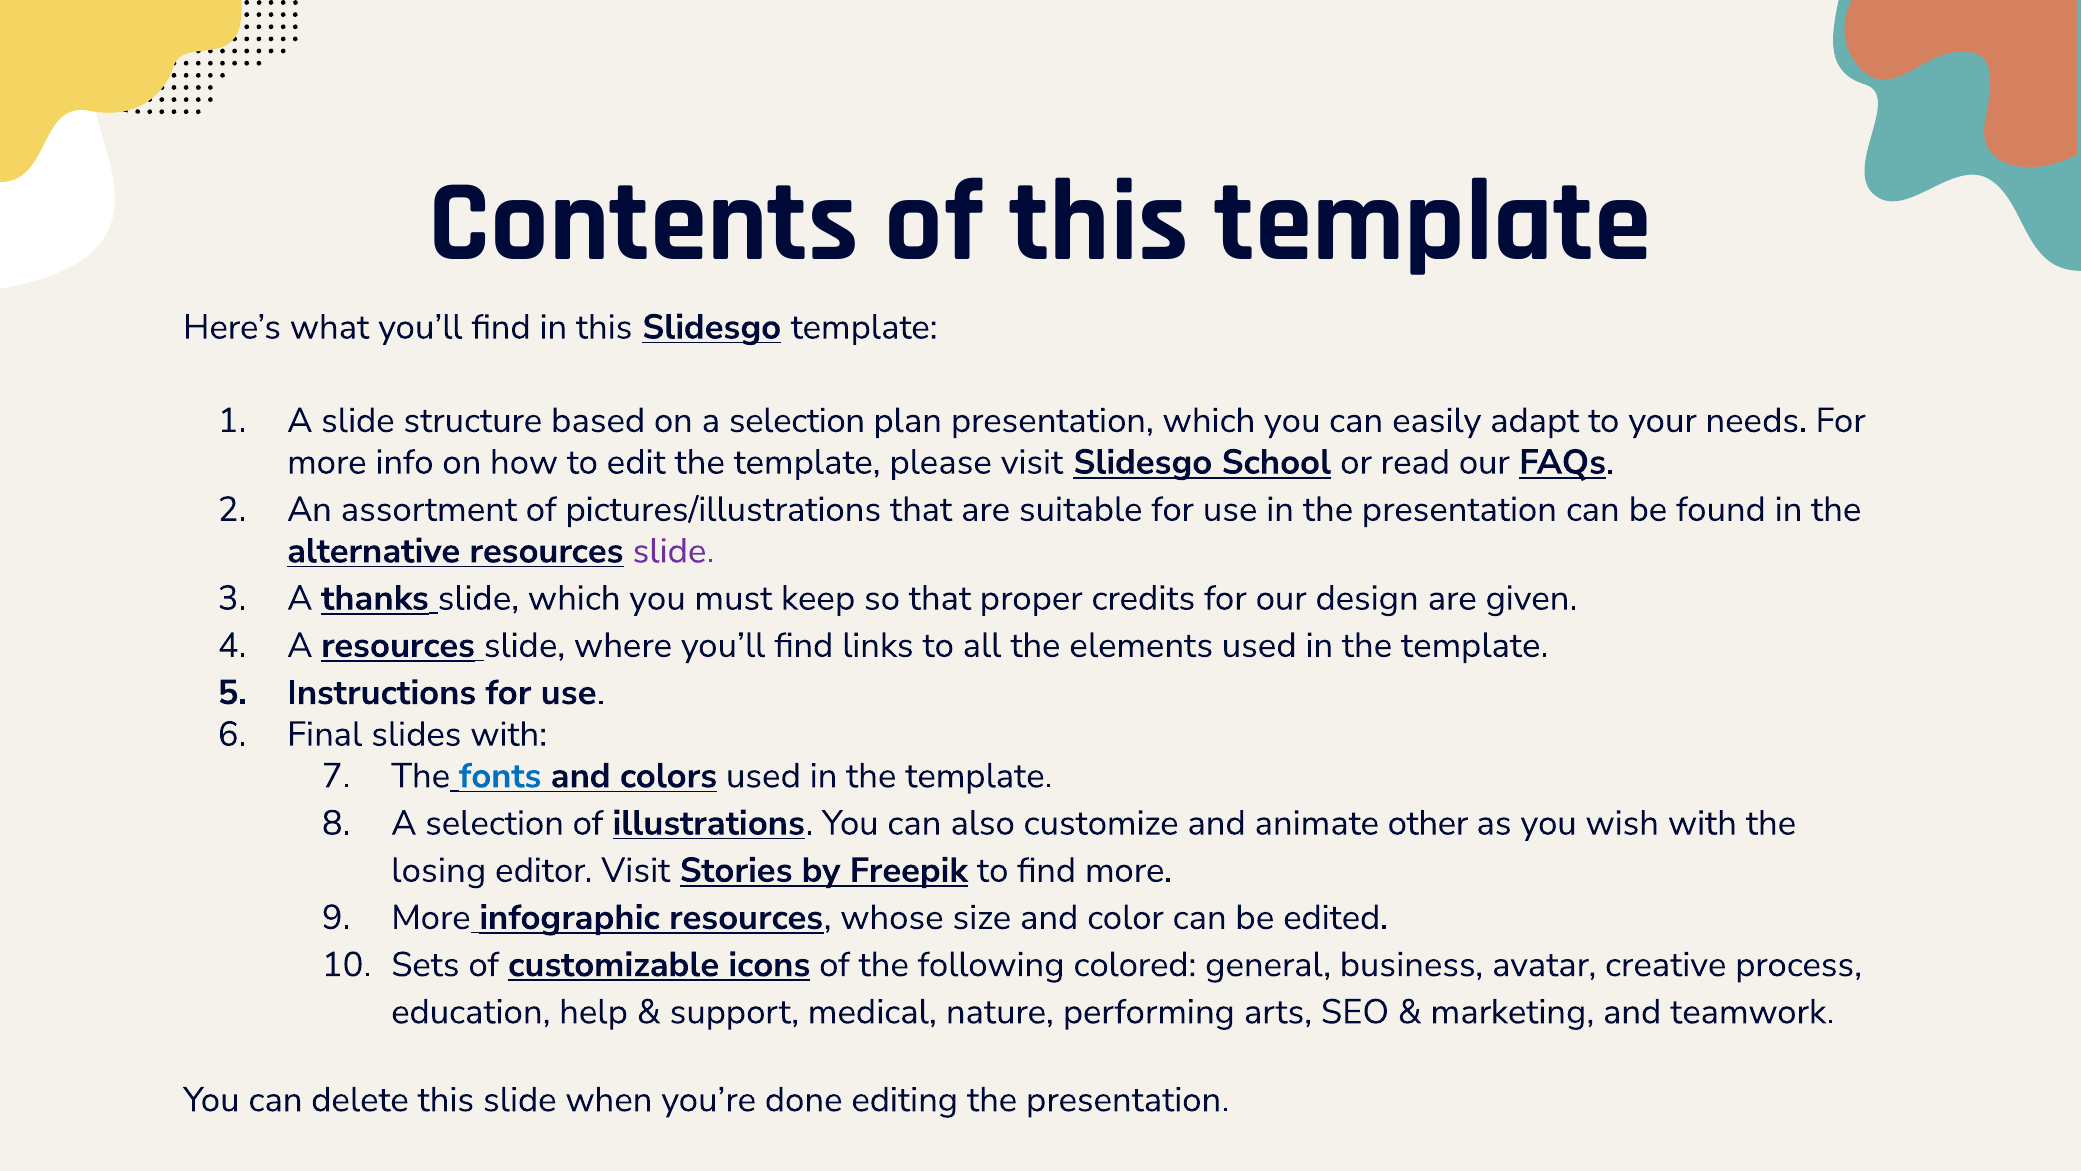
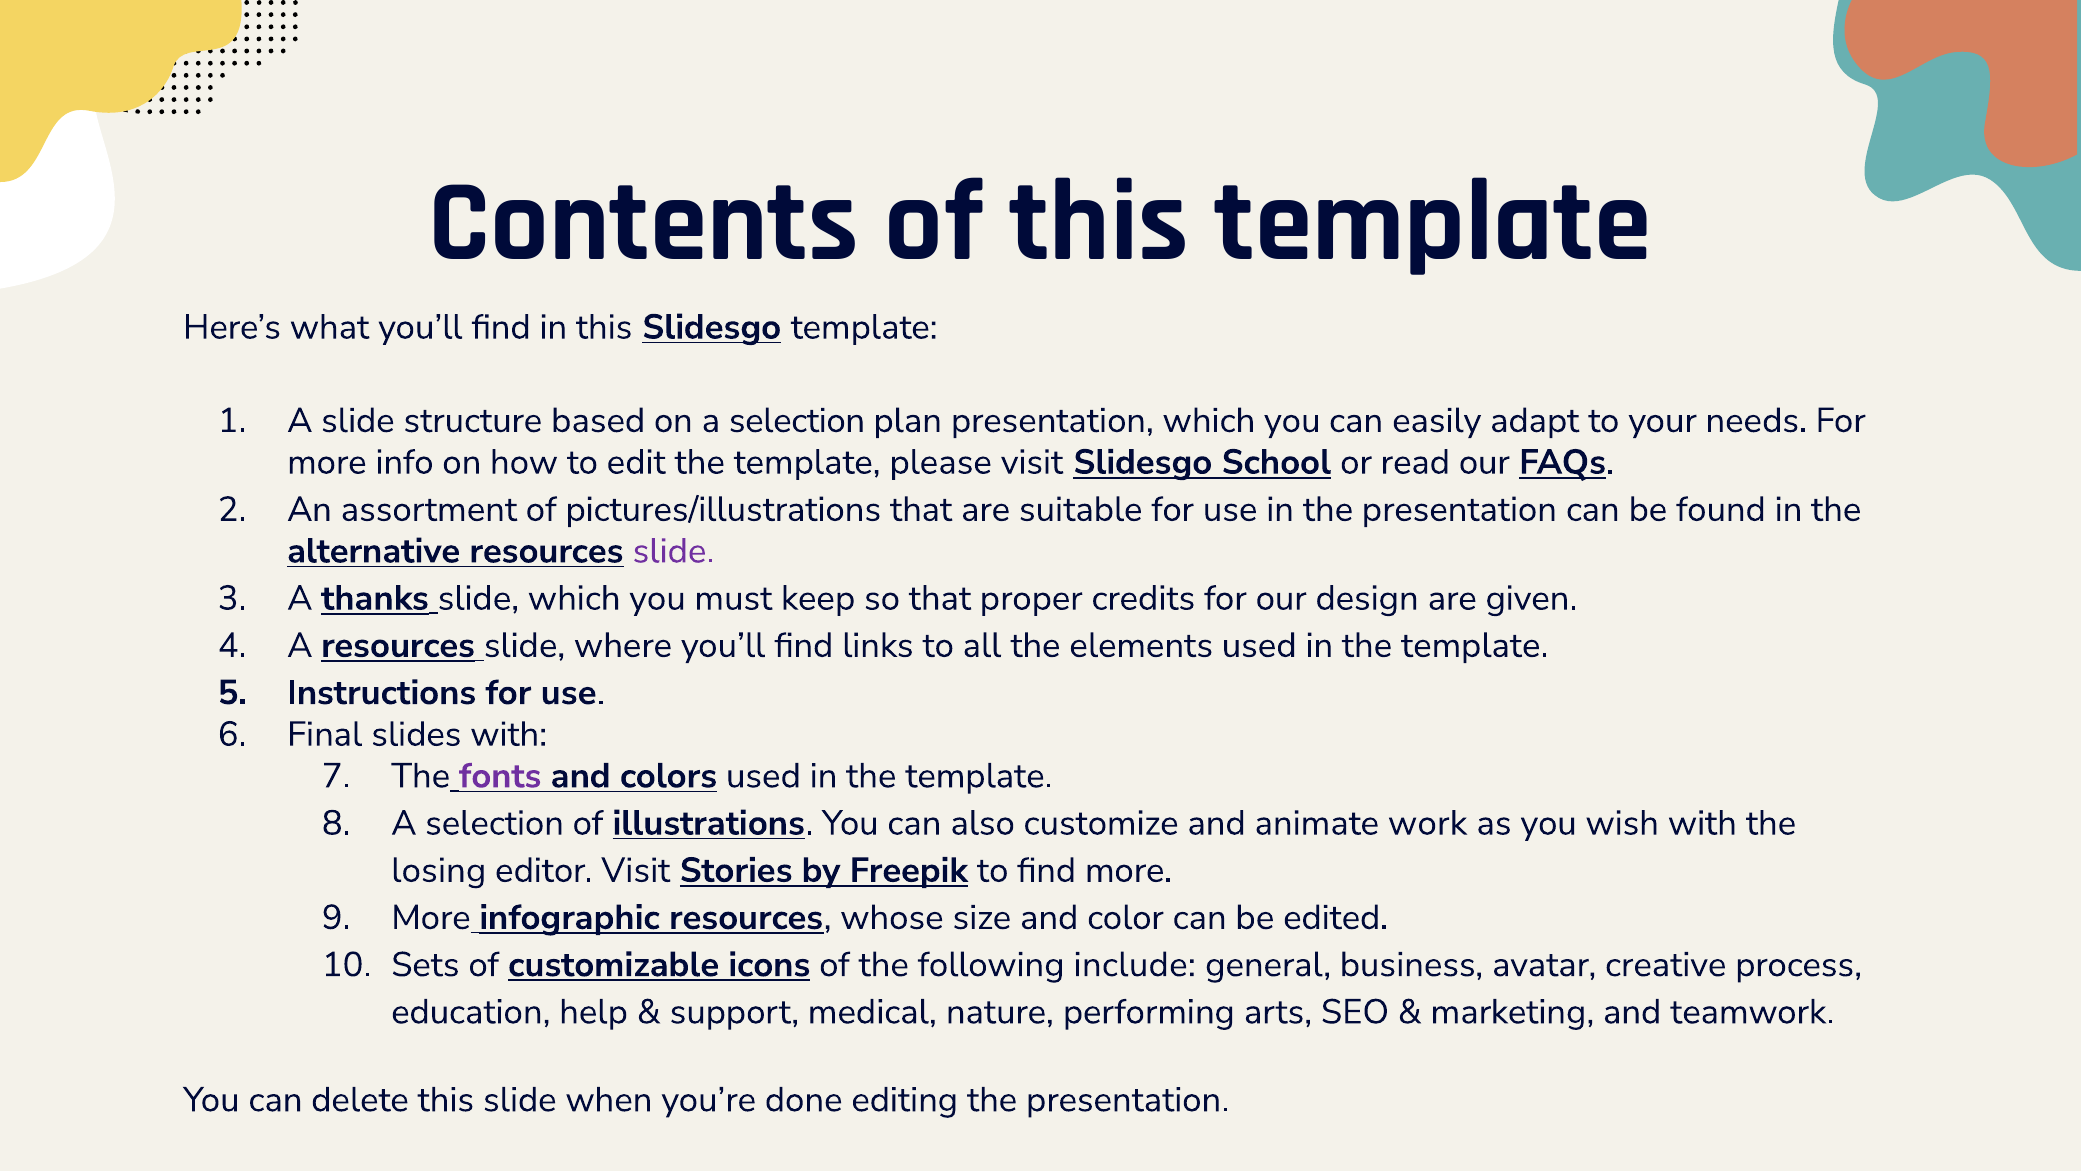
fonts colour: blue -> purple
other: other -> work
colored: colored -> include
